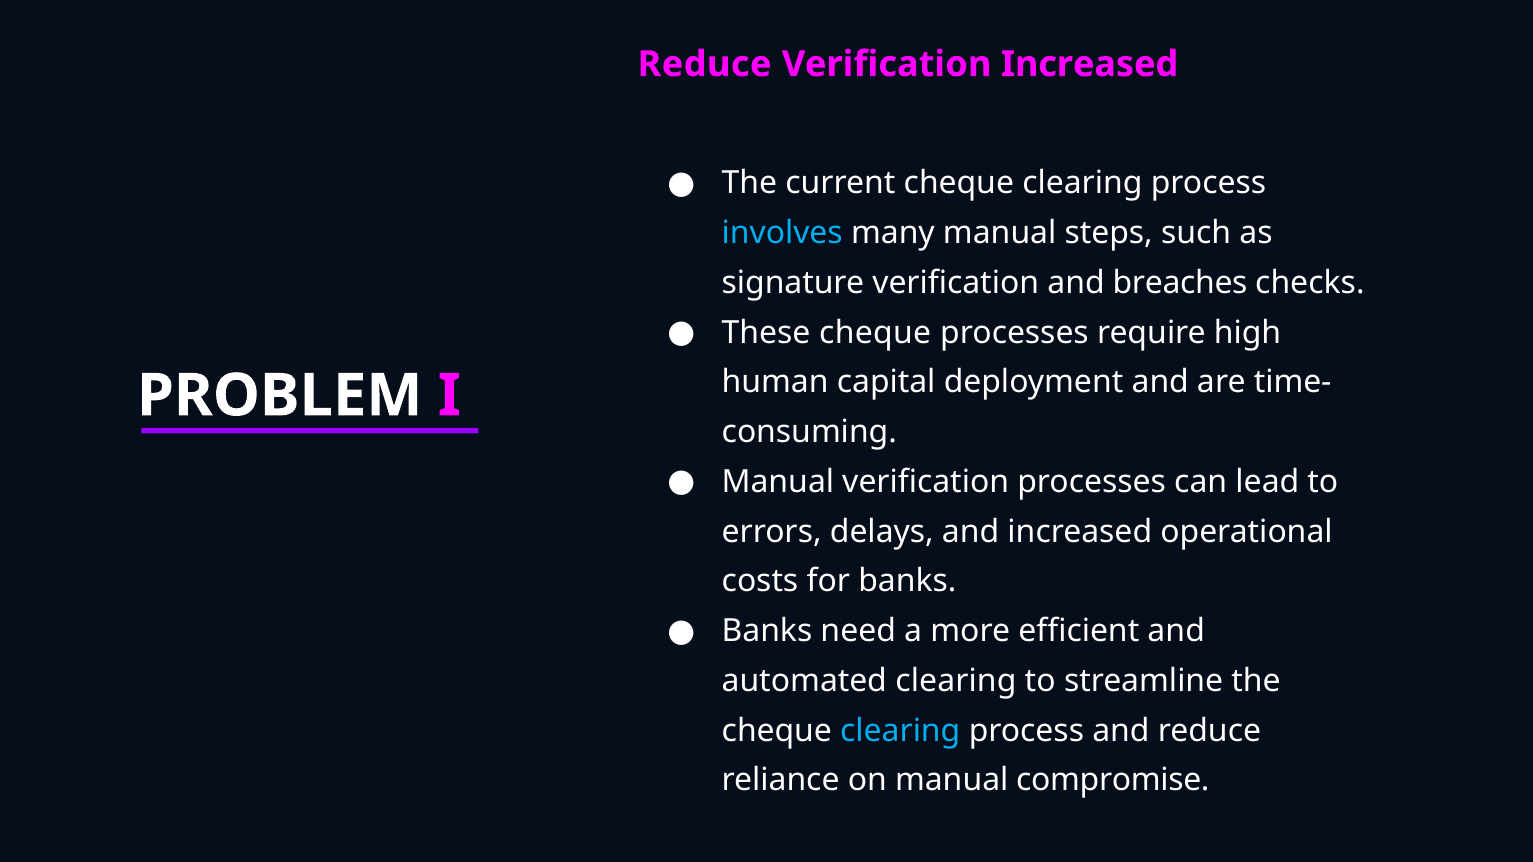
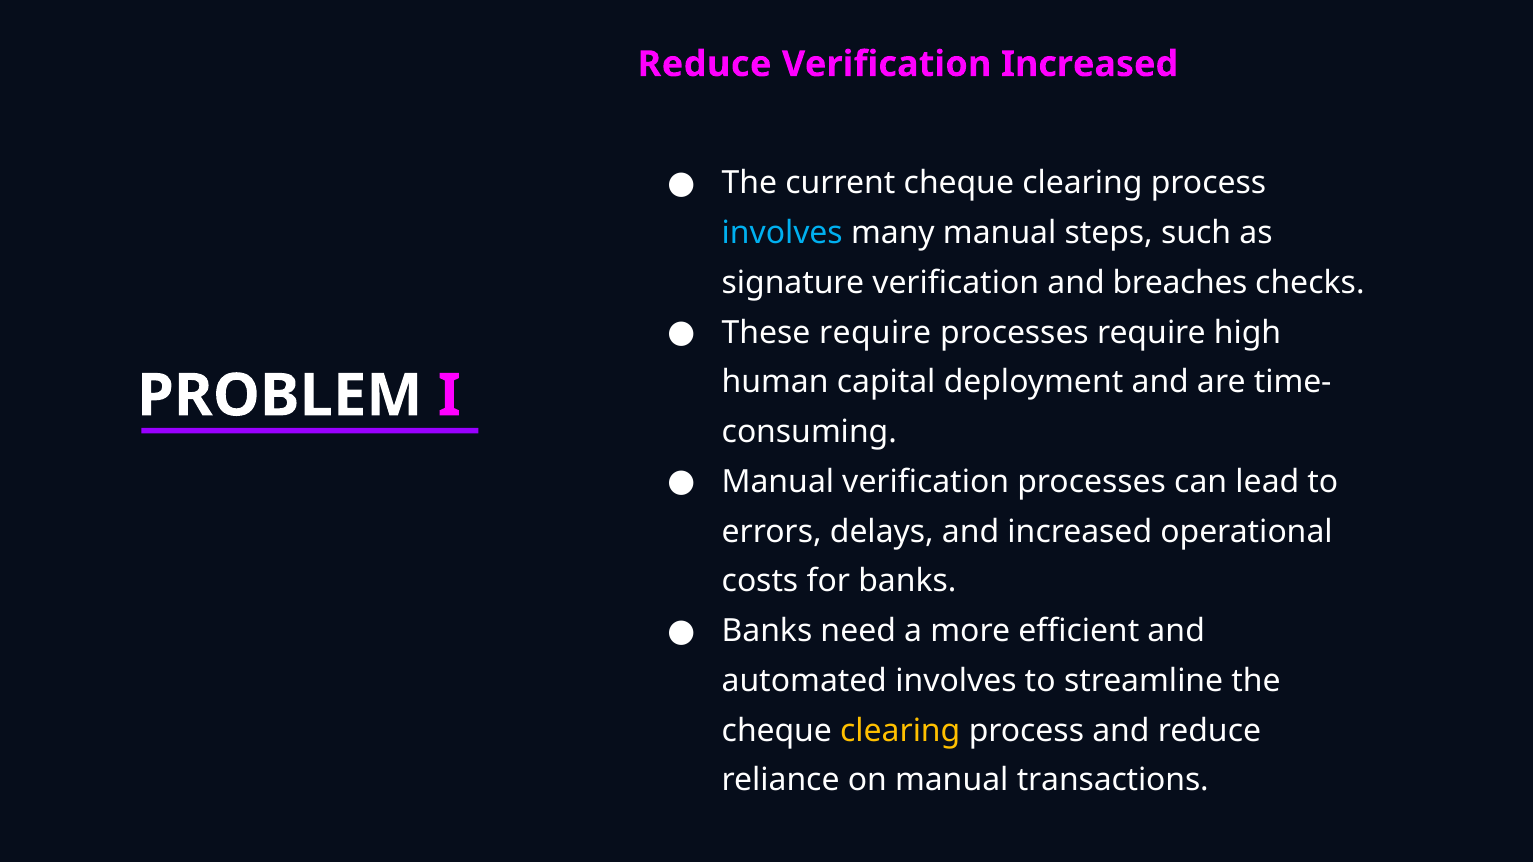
These cheque: cheque -> require
automated clearing: clearing -> involves
clearing at (900, 731) colour: light blue -> yellow
compromise: compromise -> transactions
